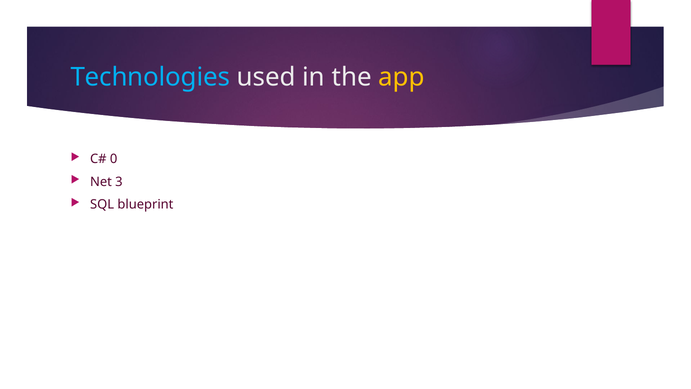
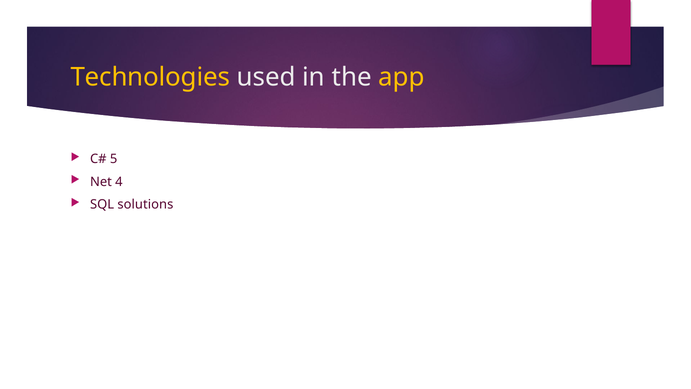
Technologies colour: light blue -> yellow
0: 0 -> 5
3: 3 -> 4
blueprint: blueprint -> solutions
